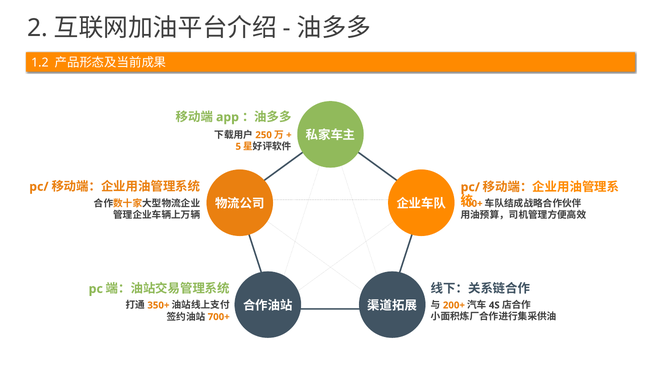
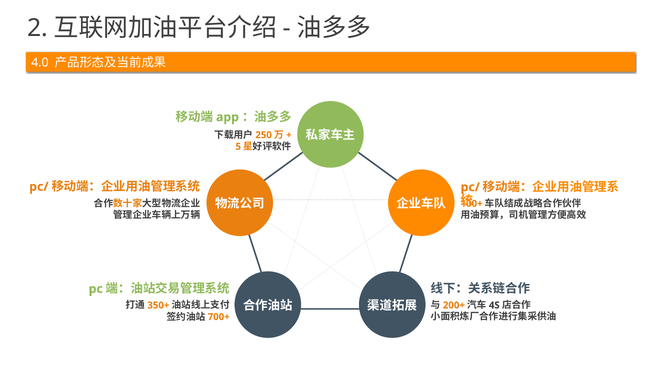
1.2: 1.2 -> 4.0
